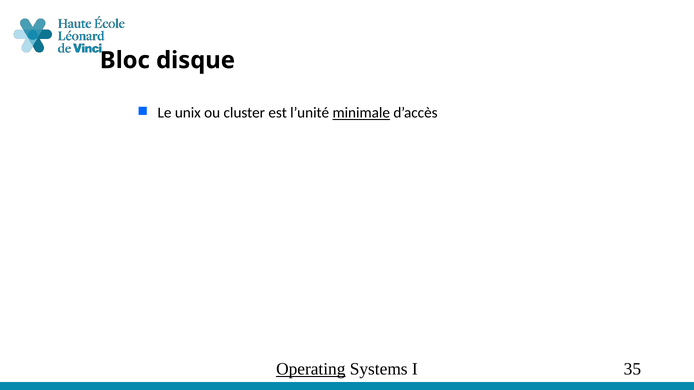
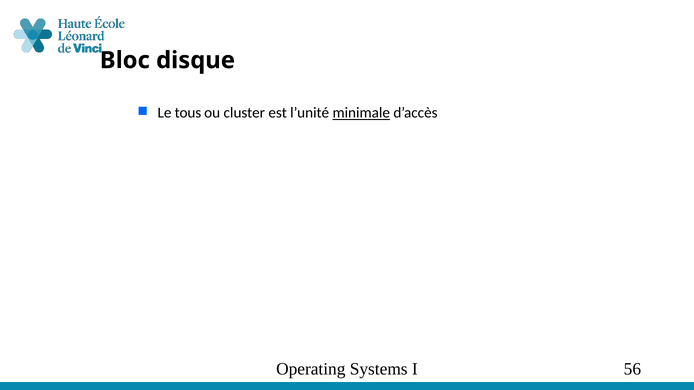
unix: unix -> tous
Operating underline: present -> none
35: 35 -> 56
